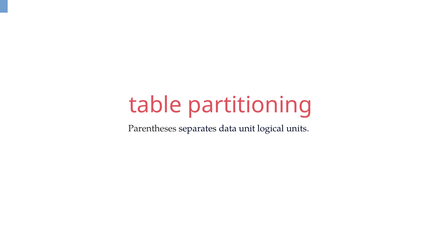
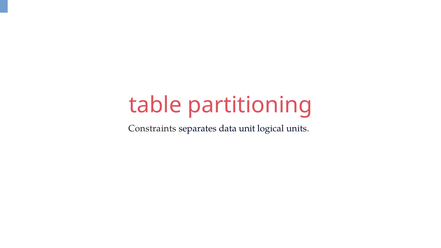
Parentheses: Parentheses -> Constraints
